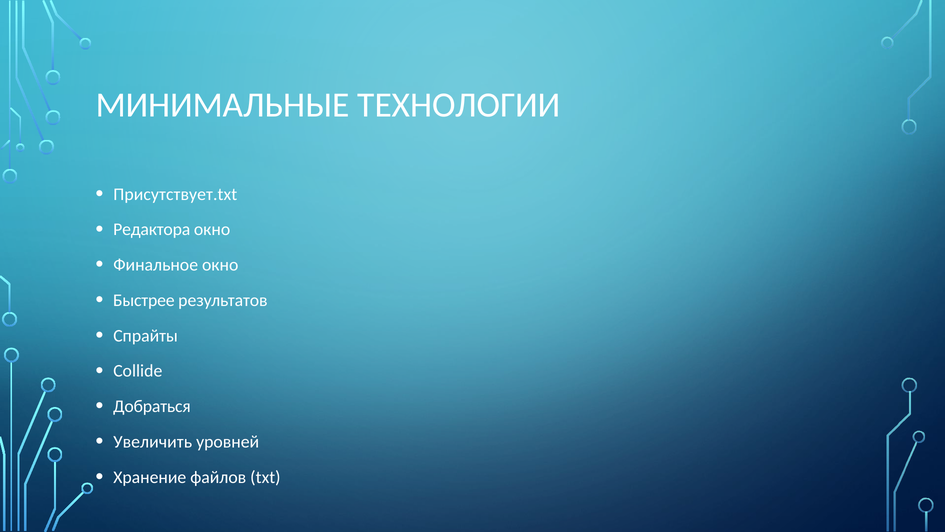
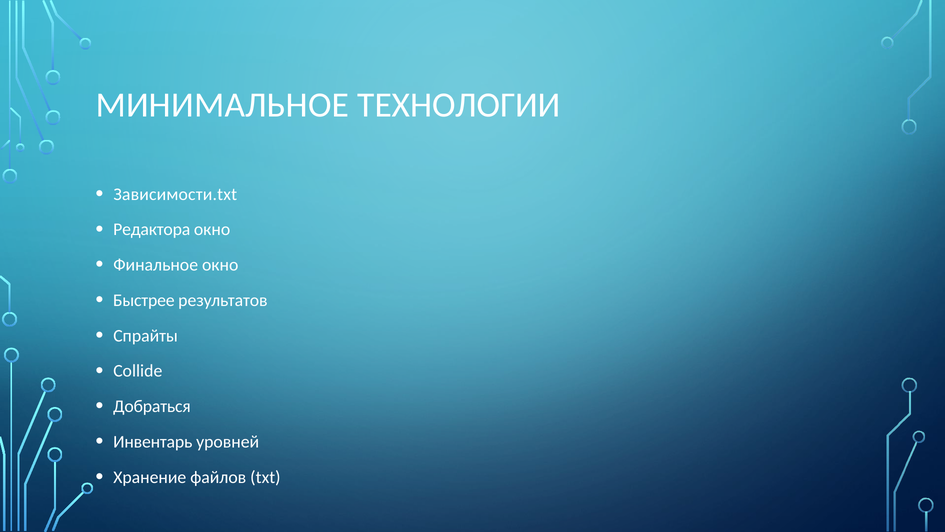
МИНИМАЛЬНЫЕ: МИНИМАЛЬНЫЕ -> МИНИМАЛЬНОЕ
Присутствует.txt: Присутствует.txt -> Зависимости.txt
Увеличить: Увеличить -> Инвентарь
